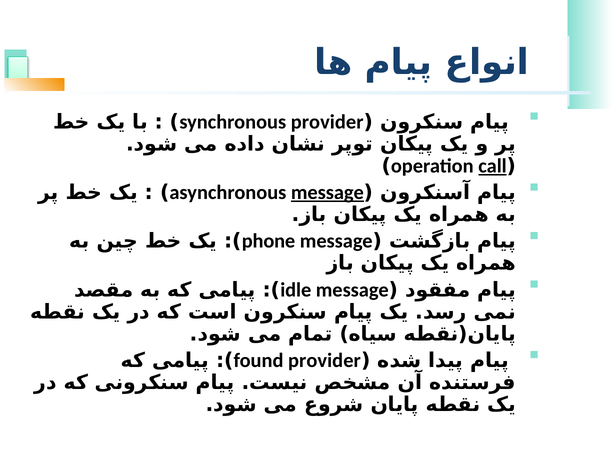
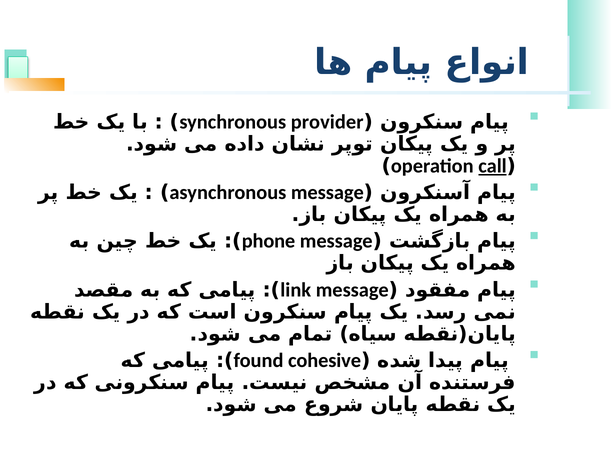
message at (327, 193) underline: present -> none
idle: idle -> link
found provider: provider -> cohesive
